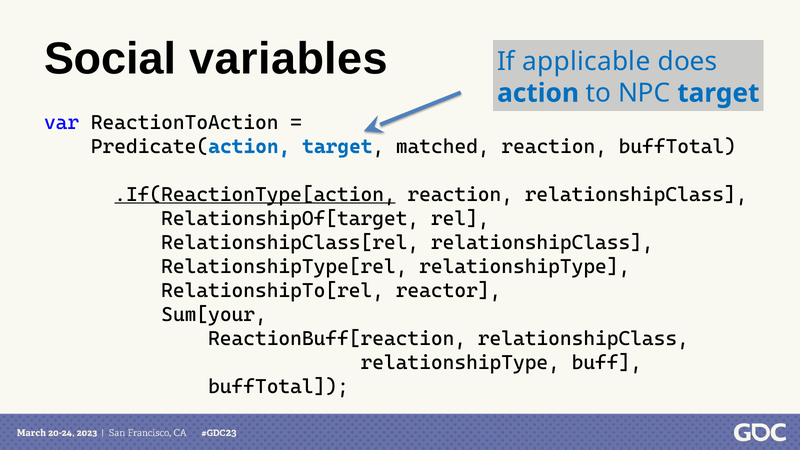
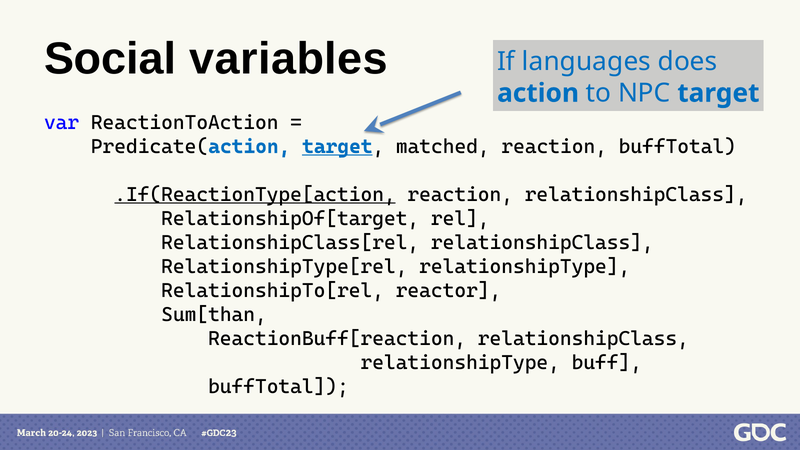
applicable: applicable -> languages
target at (337, 146) underline: none -> present
Sum[your: Sum[your -> Sum[than
